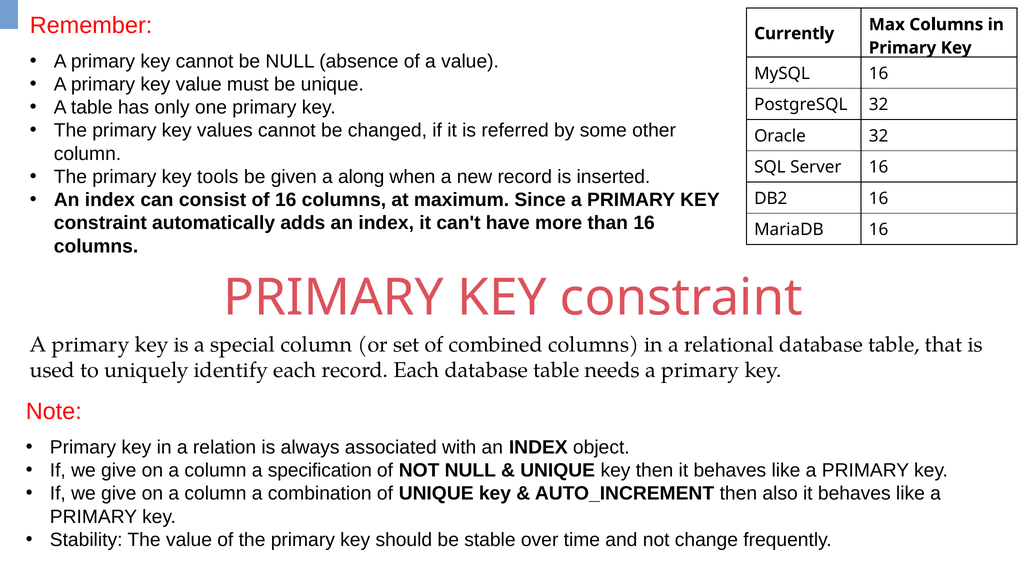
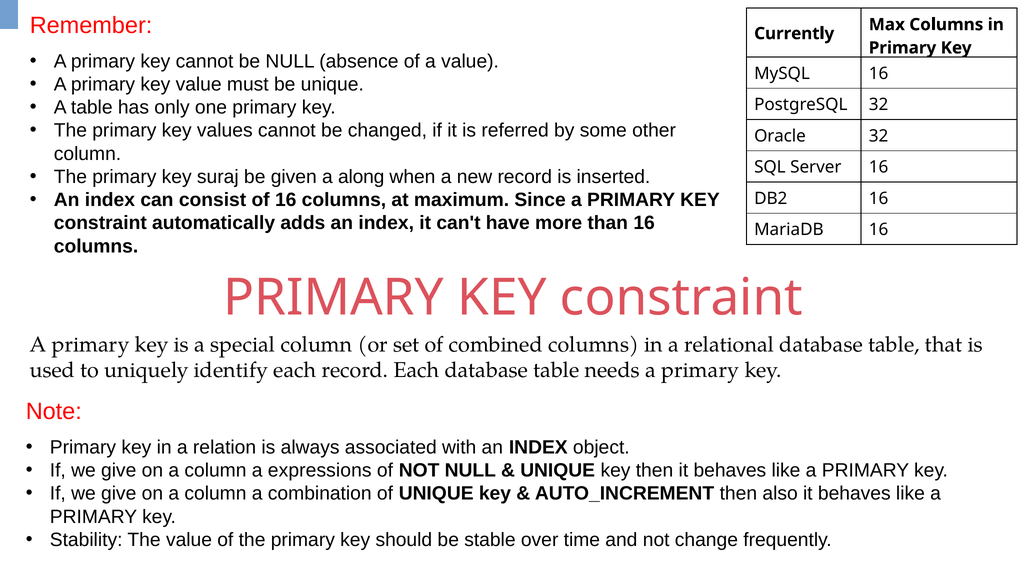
tools: tools -> suraj
specification: specification -> expressions
